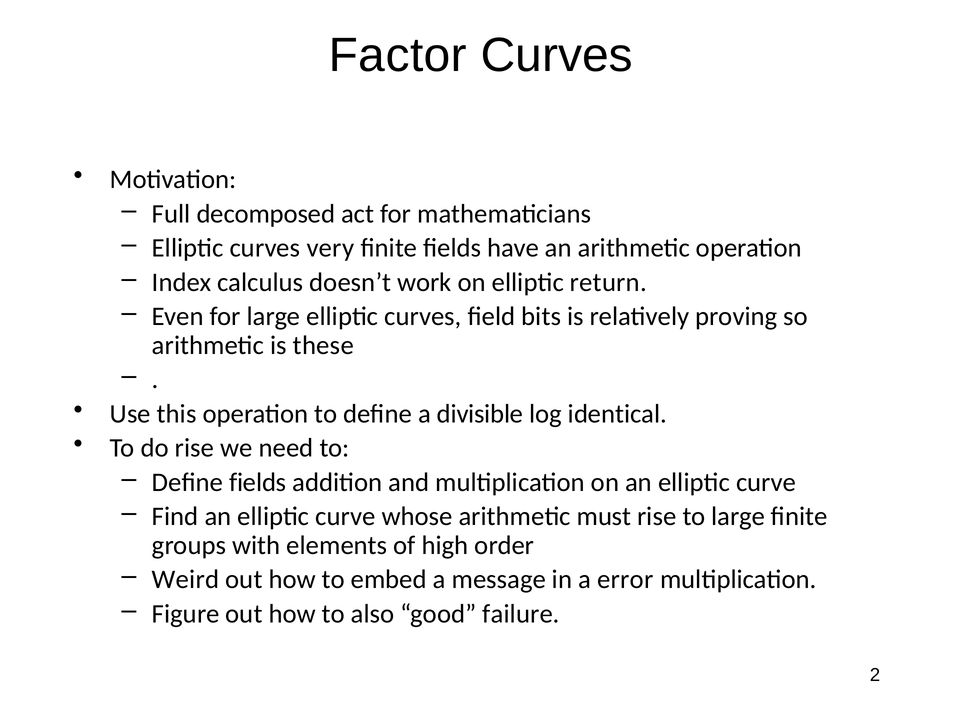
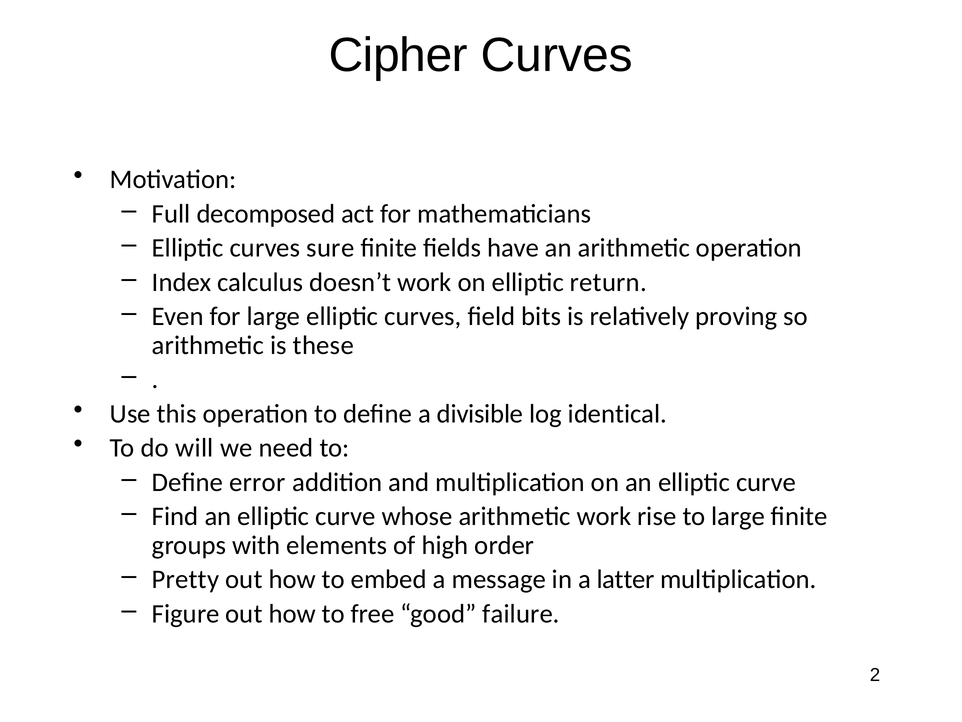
Factor: Factor -> Cipher
very: very -> sure
do rise: rise -> will
Define fields: fields -> error
arithmetic must: must -> work
Weird: Weird -> Pretty
error: error -> latter
also: also -> free
